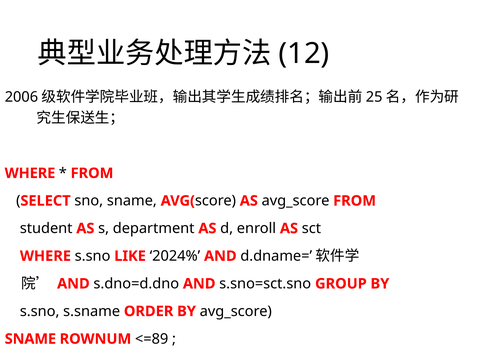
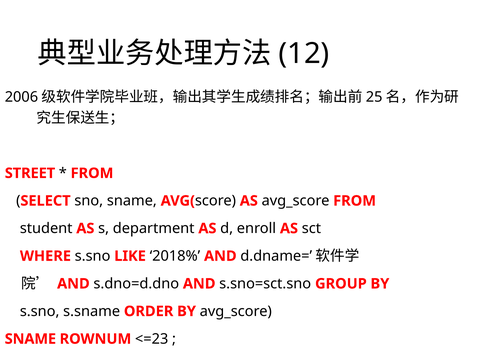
WHERE at (30, 173): WHERE -> STREET
2024%: 2024% -> 2018%
<=89: <=89 -> <=23
